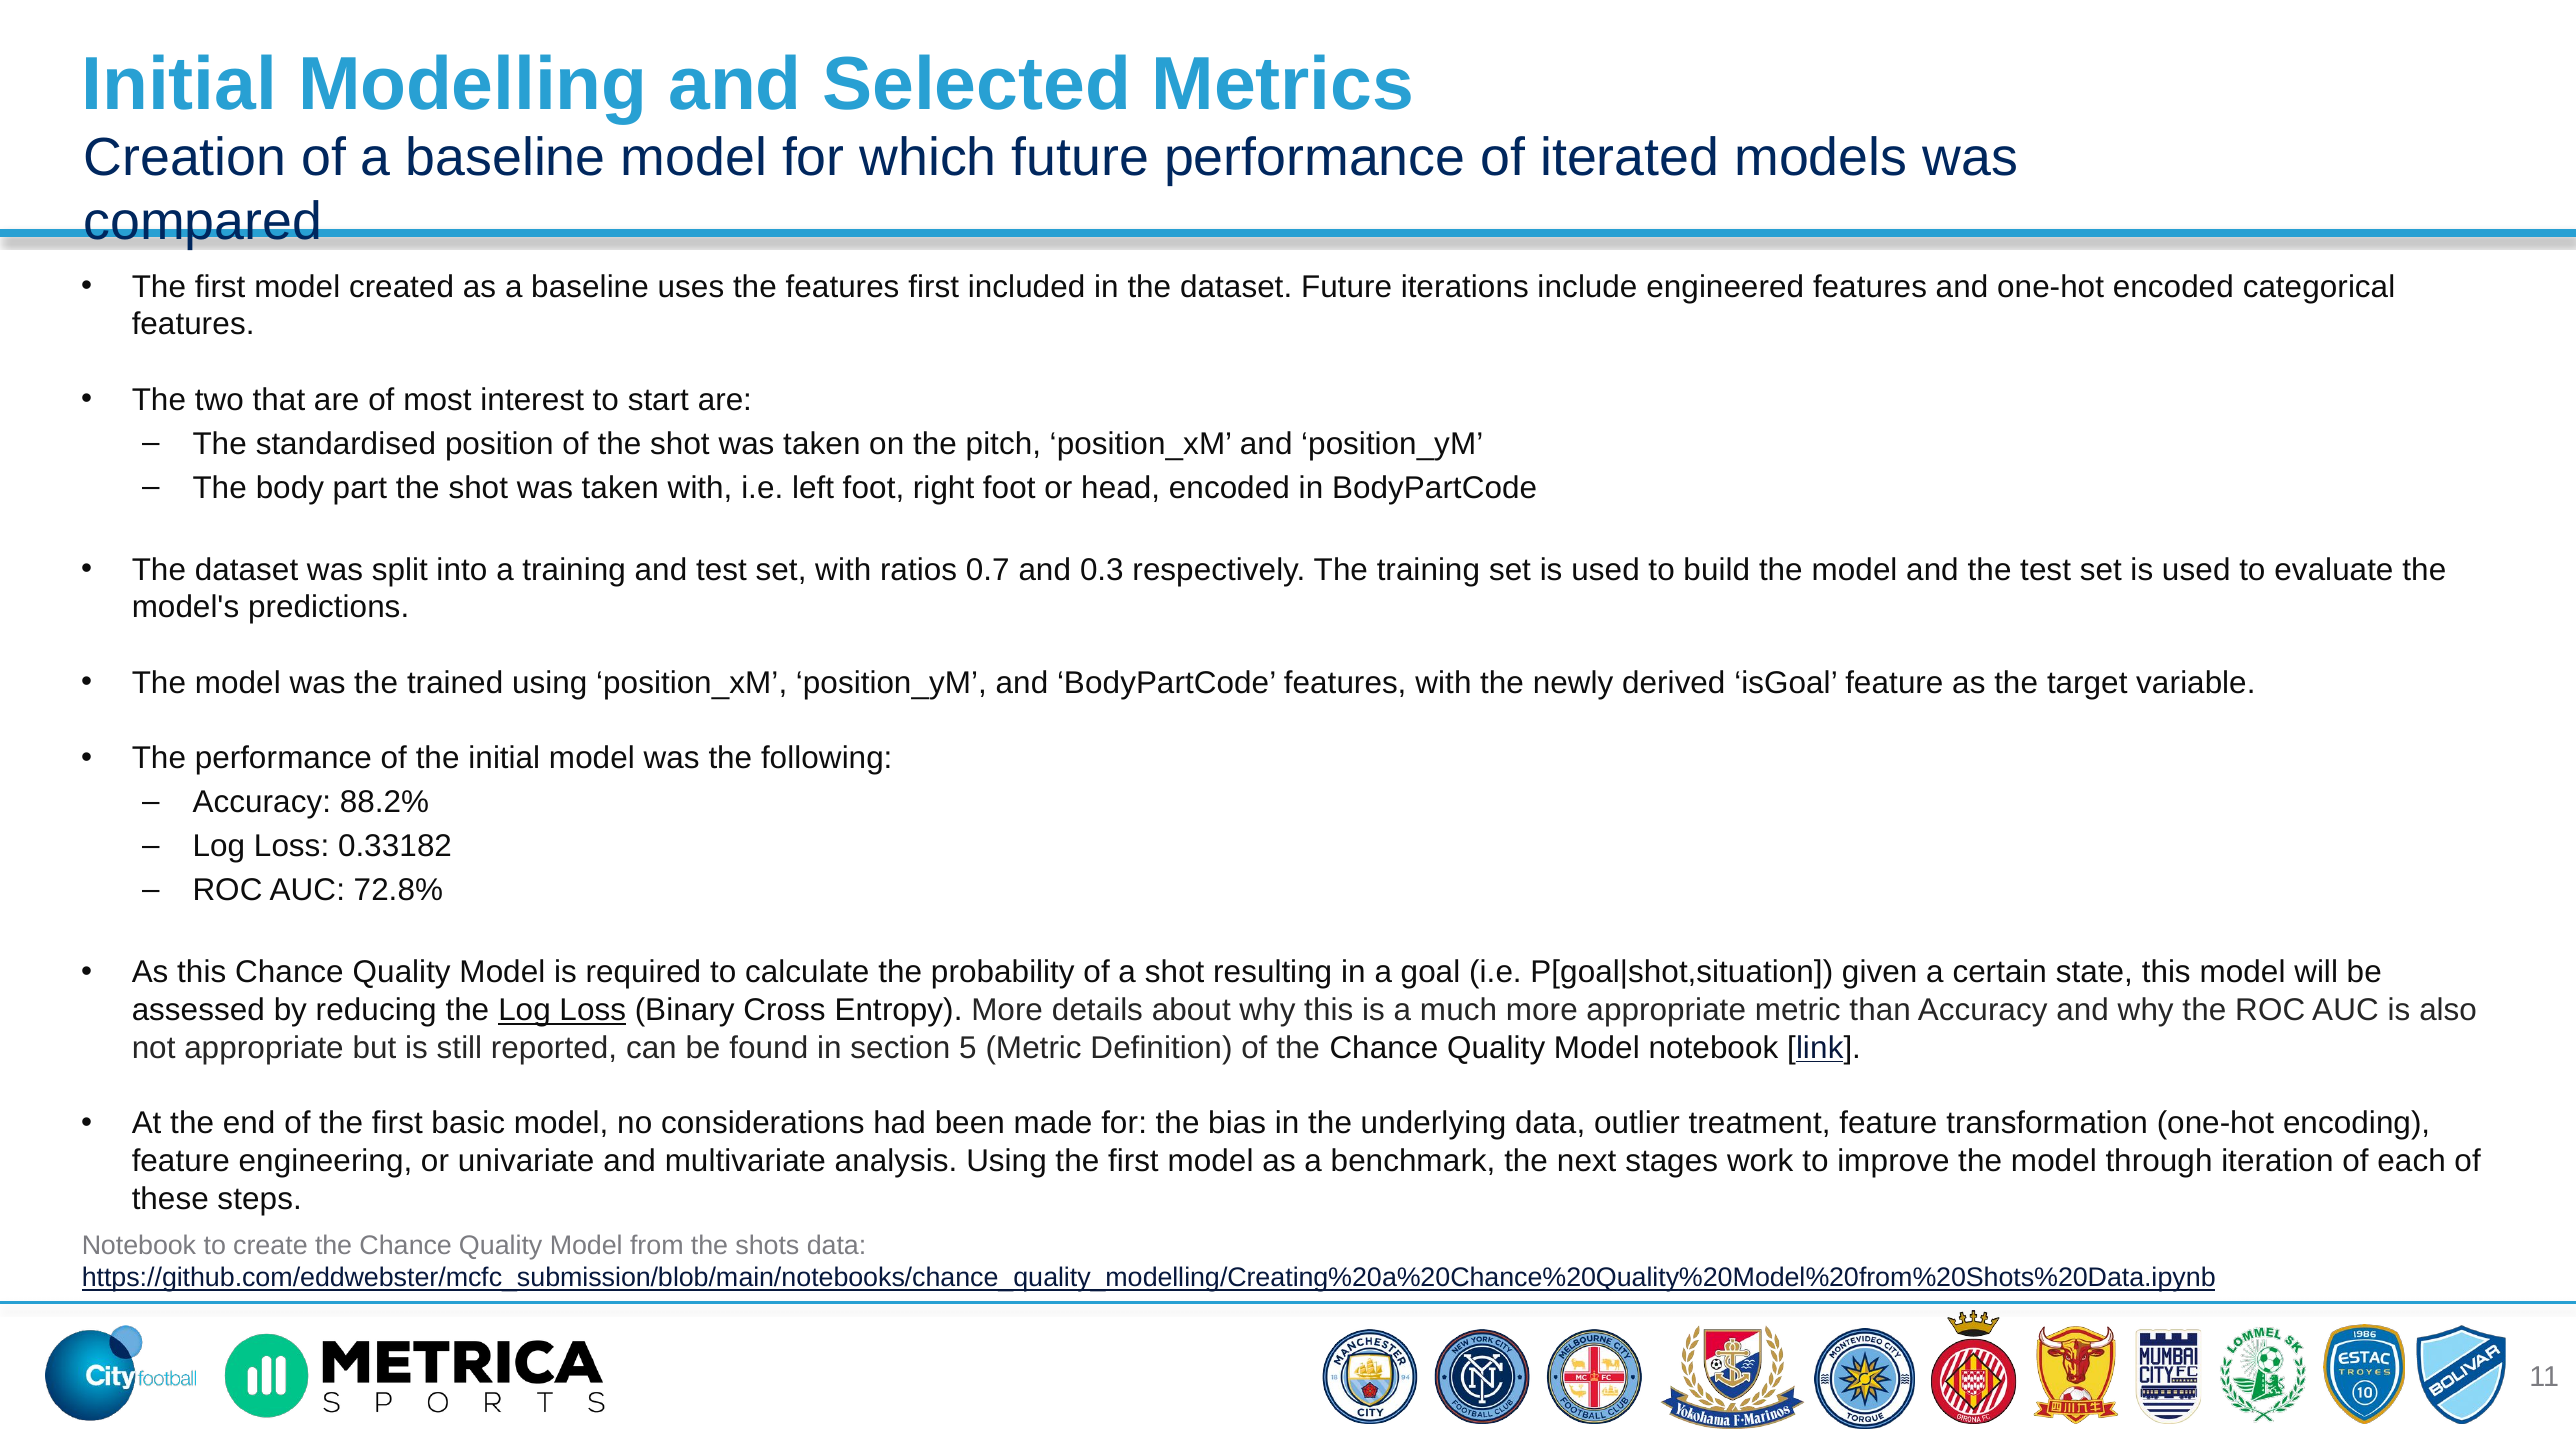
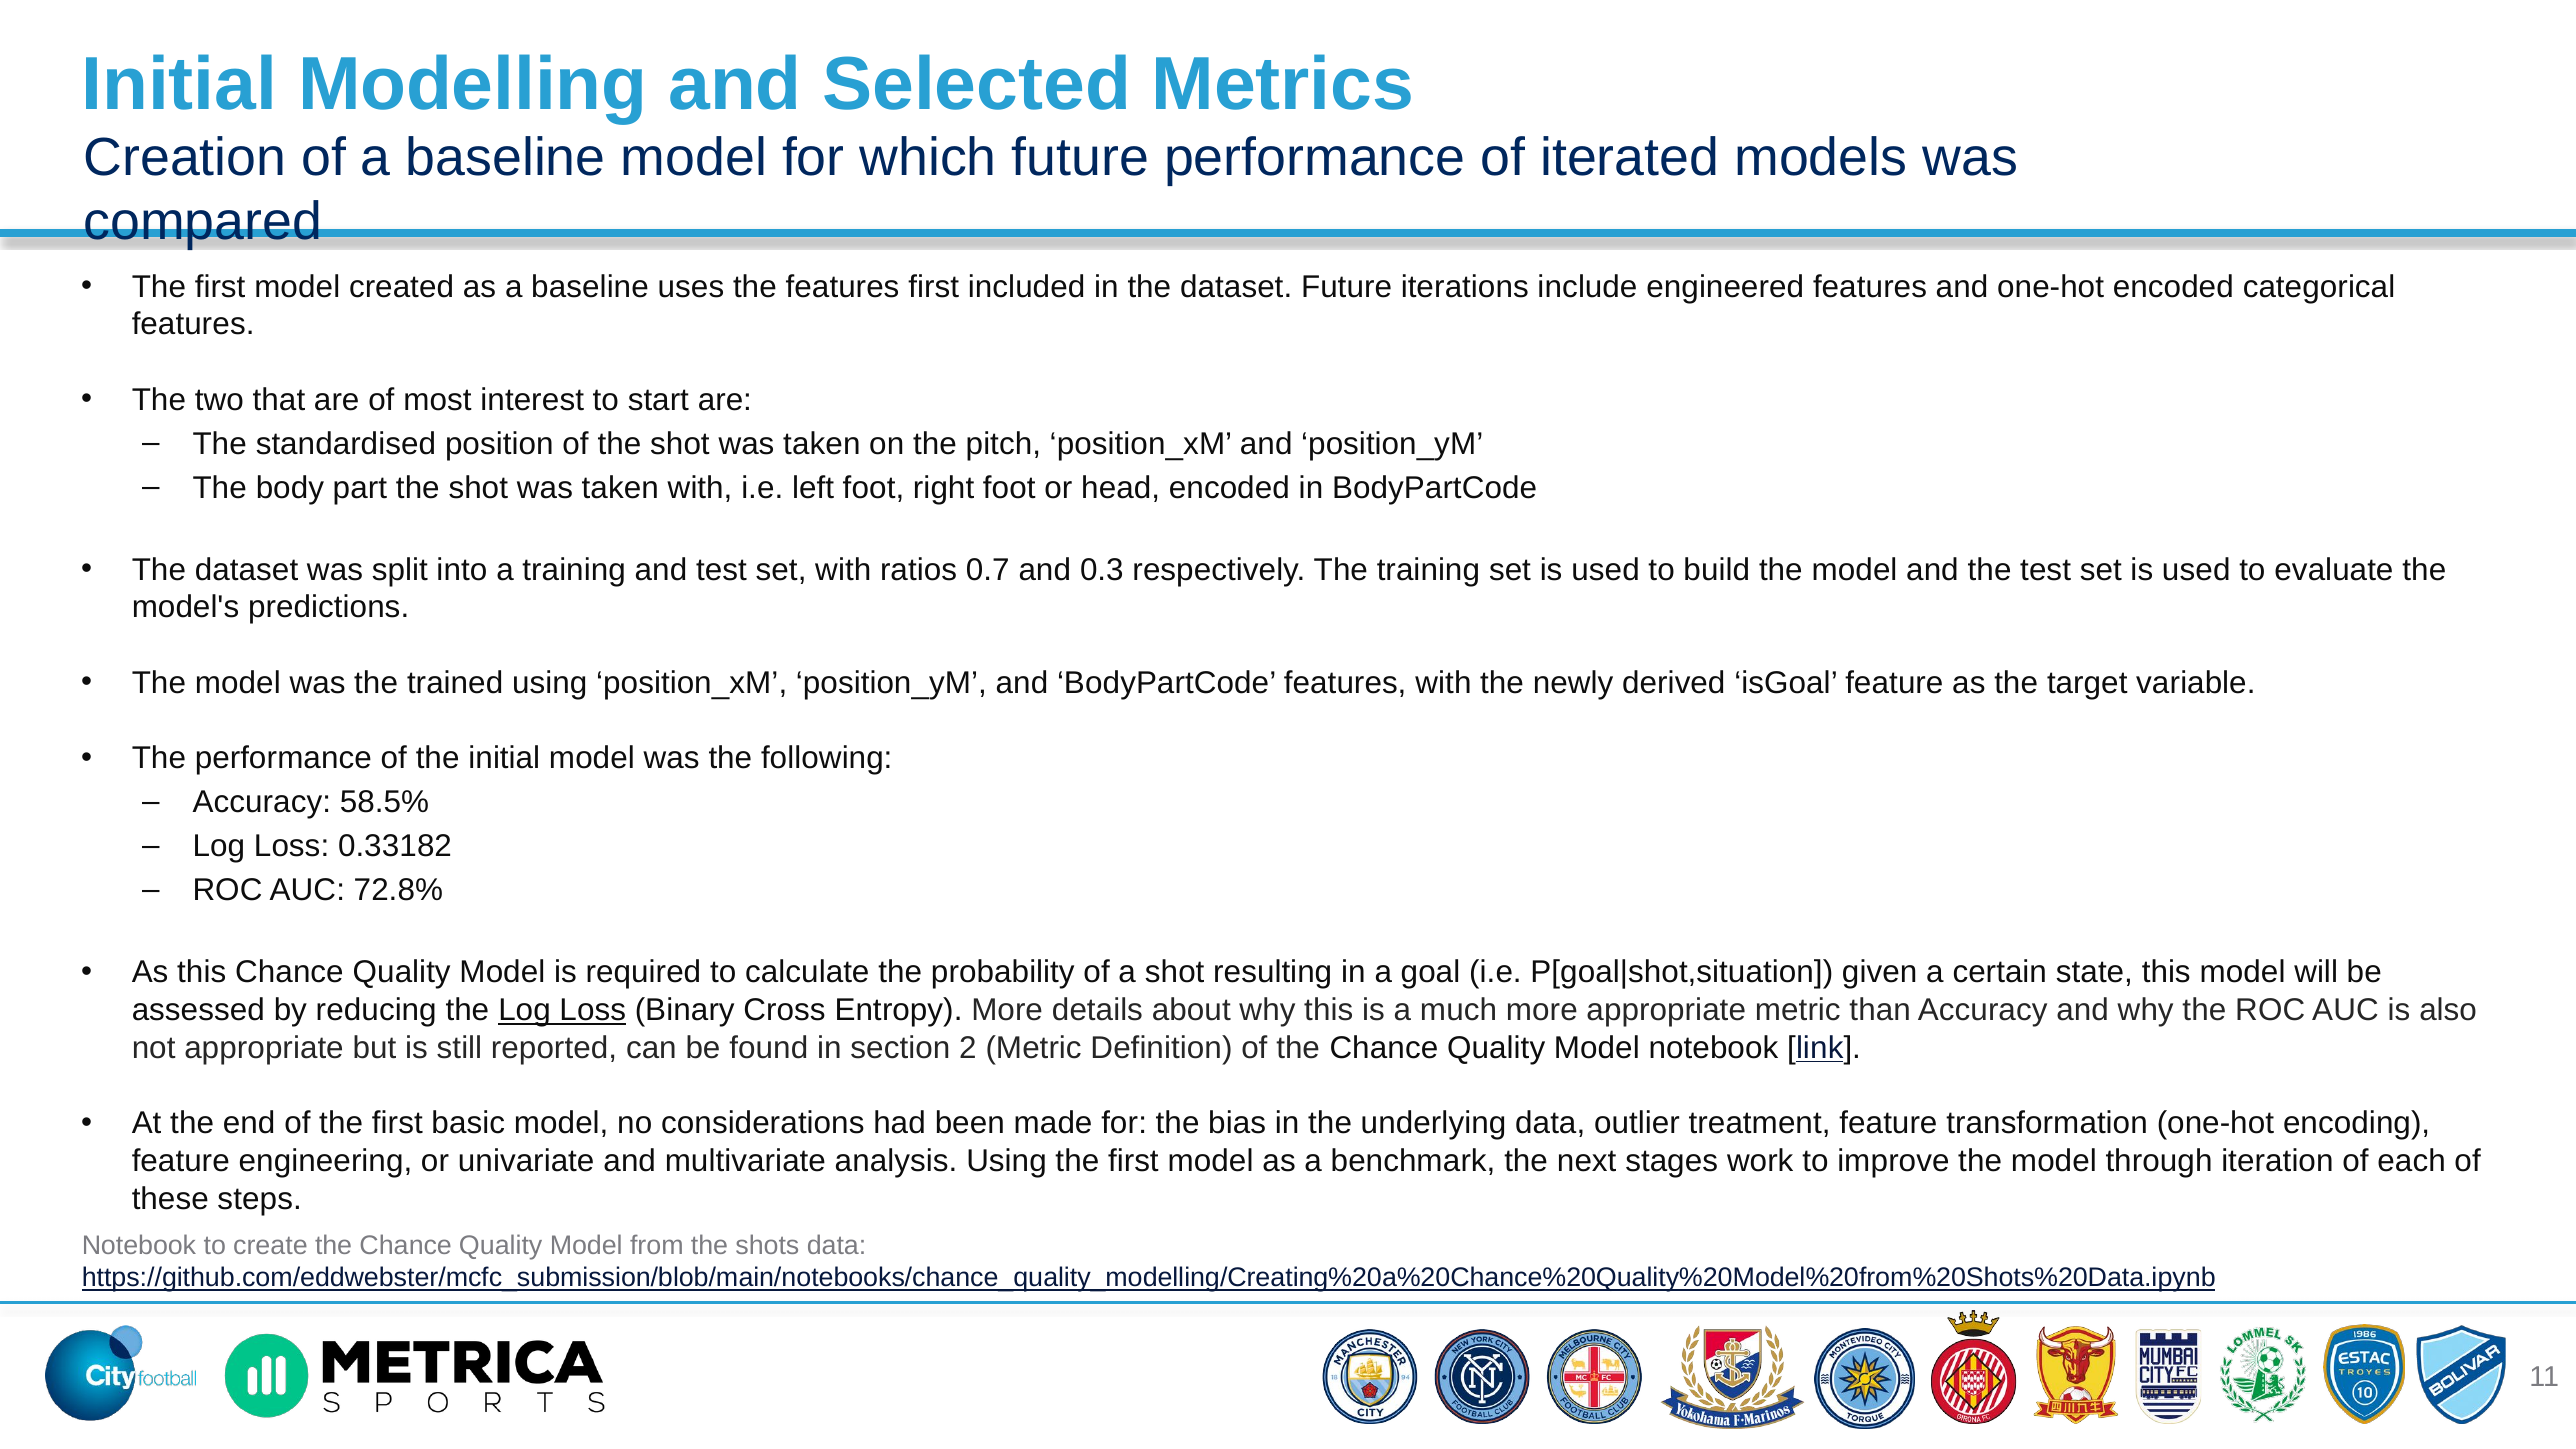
88.2%: 88.2% -> 58.5%
5: 5 -> 2
